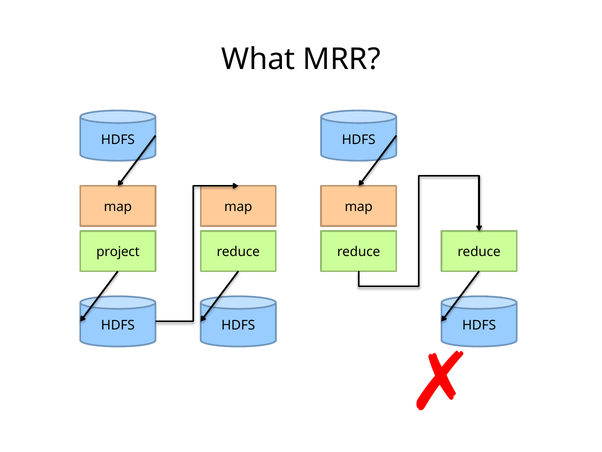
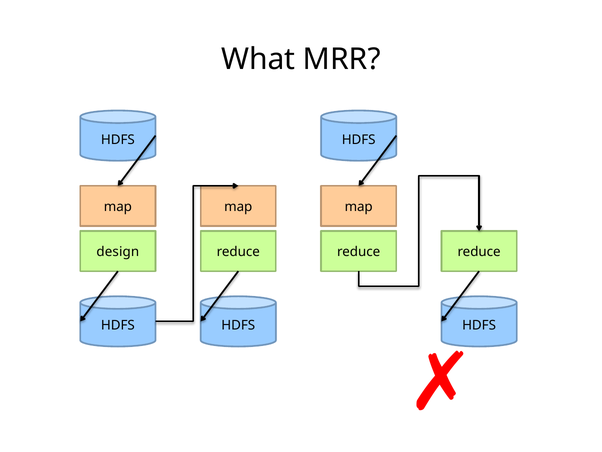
project: project -> design
